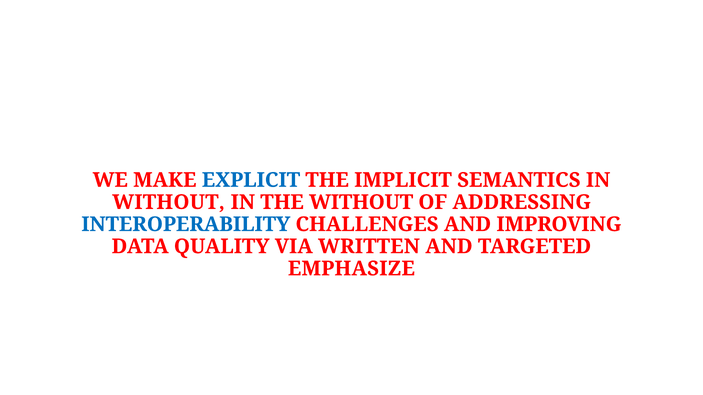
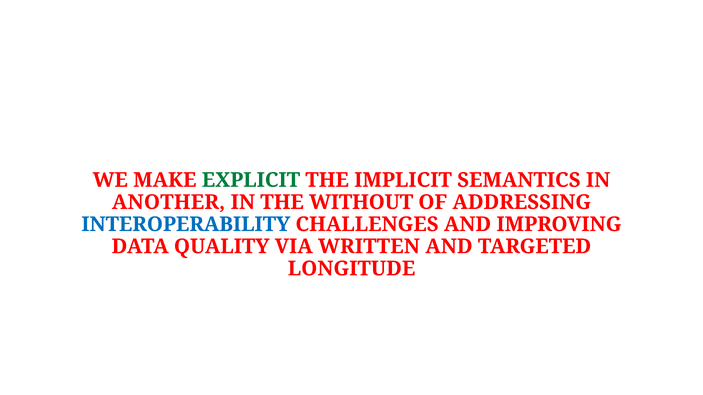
EXPLICIT colour: blue -> green
WITHOUT at (169, 202): WITHOUT -> ANOTHER
EMPHASIZE: EMPHASIZE -> LONGITUDE
